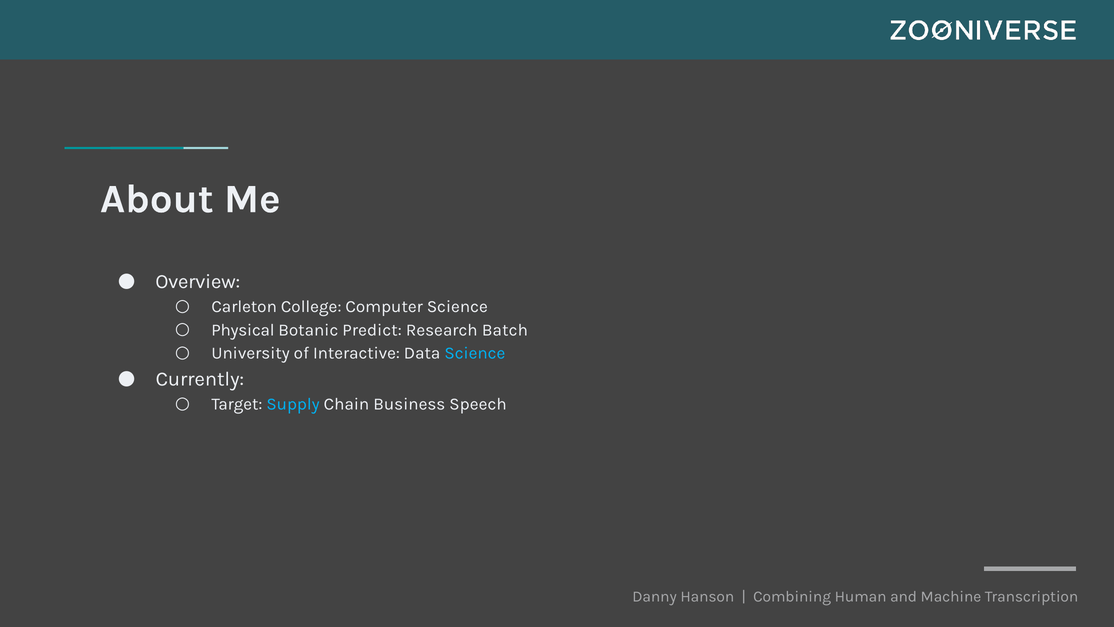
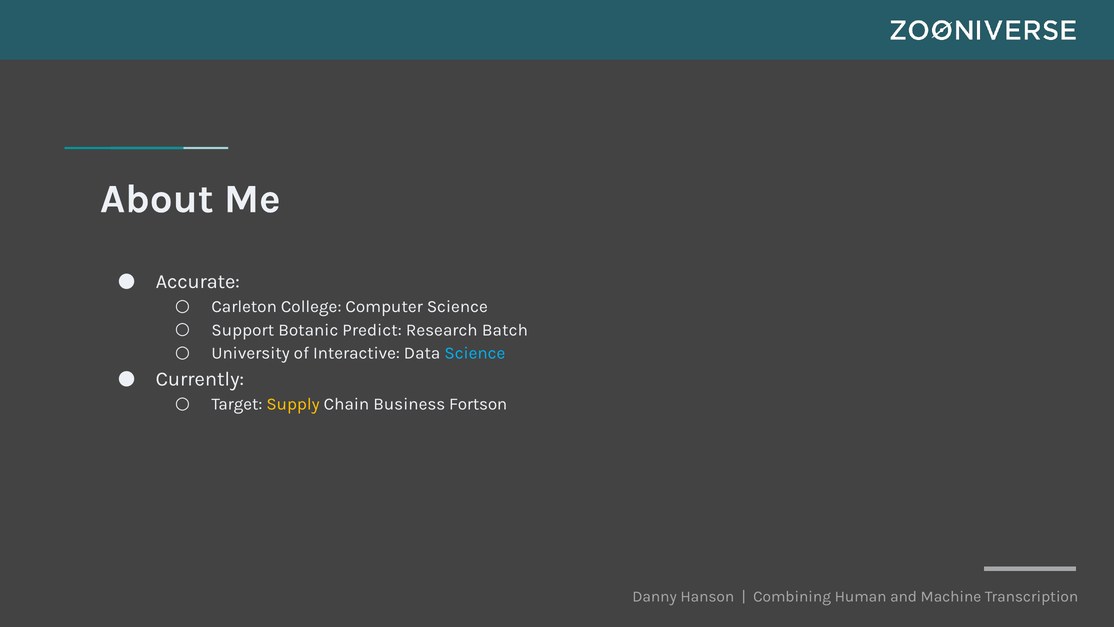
Overview: Overview -> Accurate
Physical: Physical -> Support
Supply colour: light blue -> yellow
Speech: Speech -> Fortson
